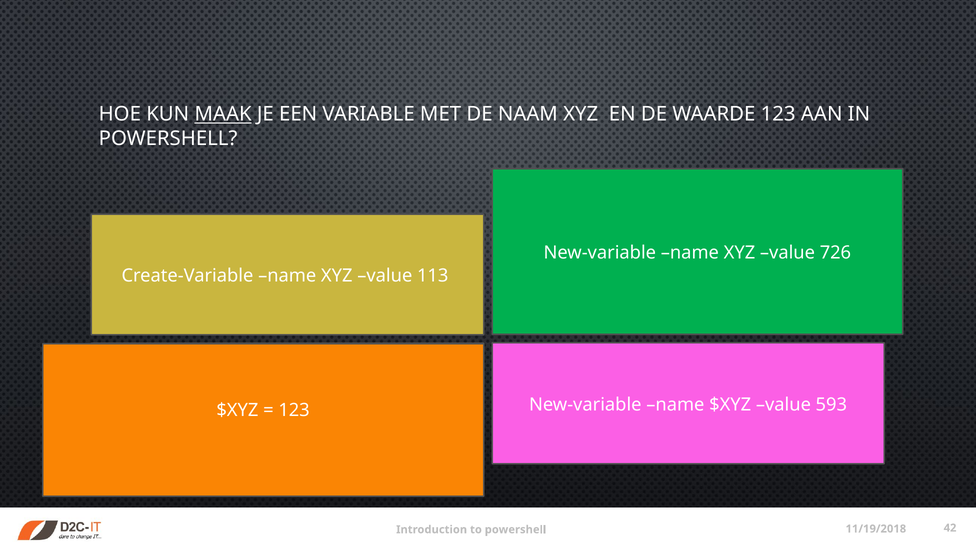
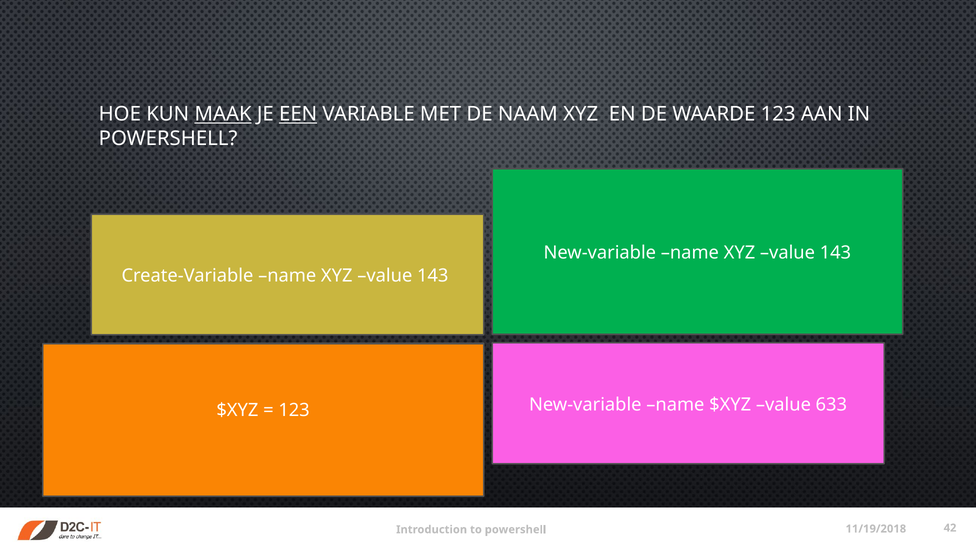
EEN underline: none -> present
726 at (835, 253): 726 -> 143
113 at (433, 276): 113 -> 143
593: 593 -> 633
